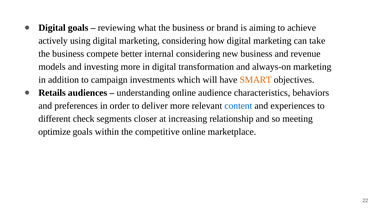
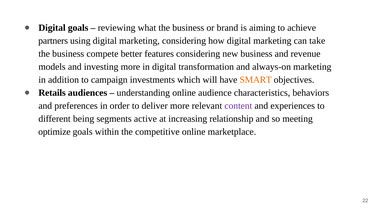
actively: actively -> partners
internal: internal -> features
content colour: blue -> purple
check: check -> being
closer: closer -> active
